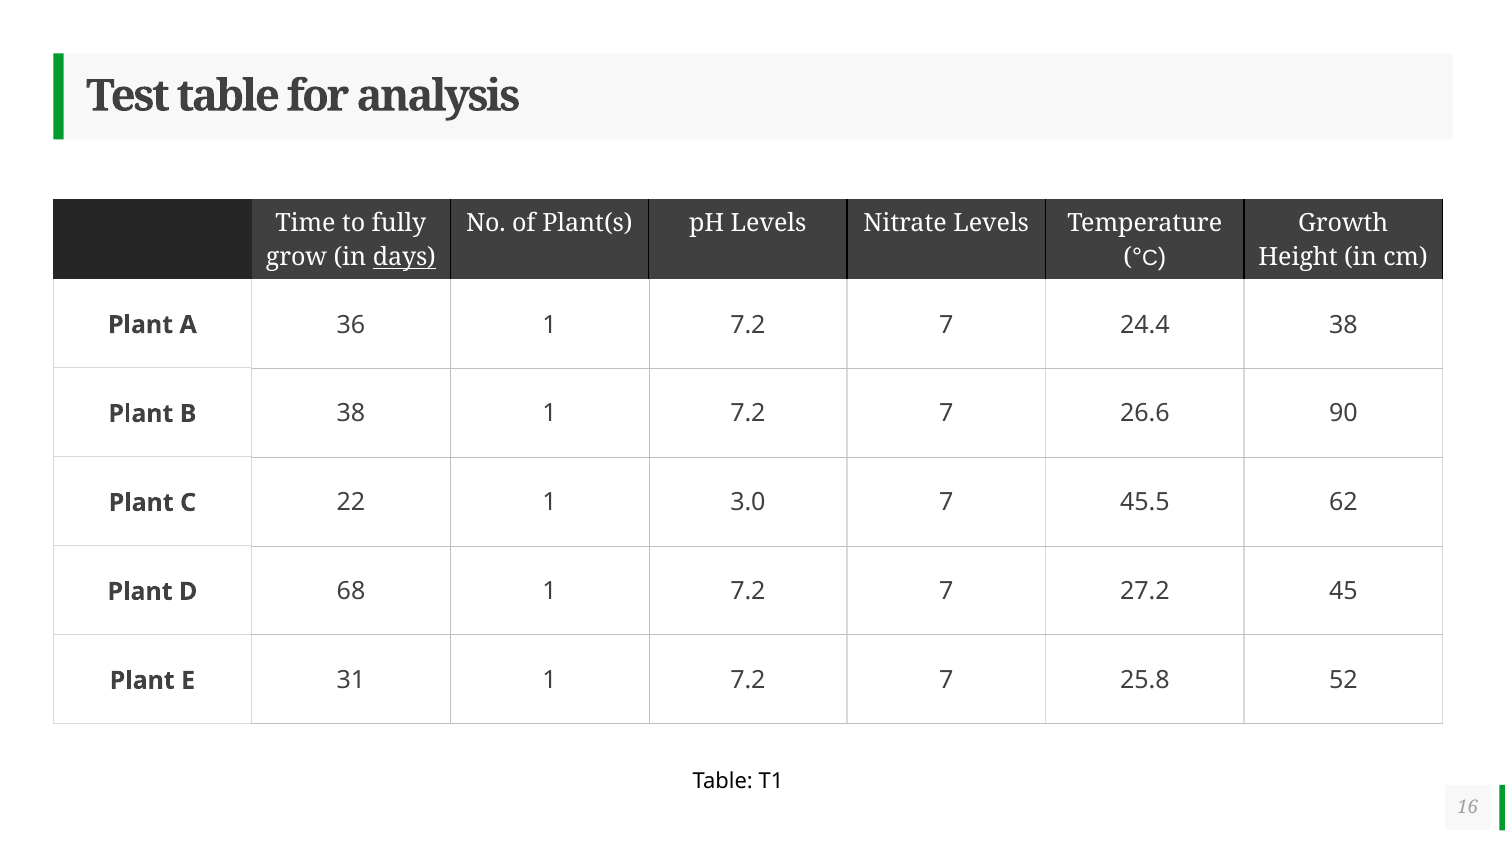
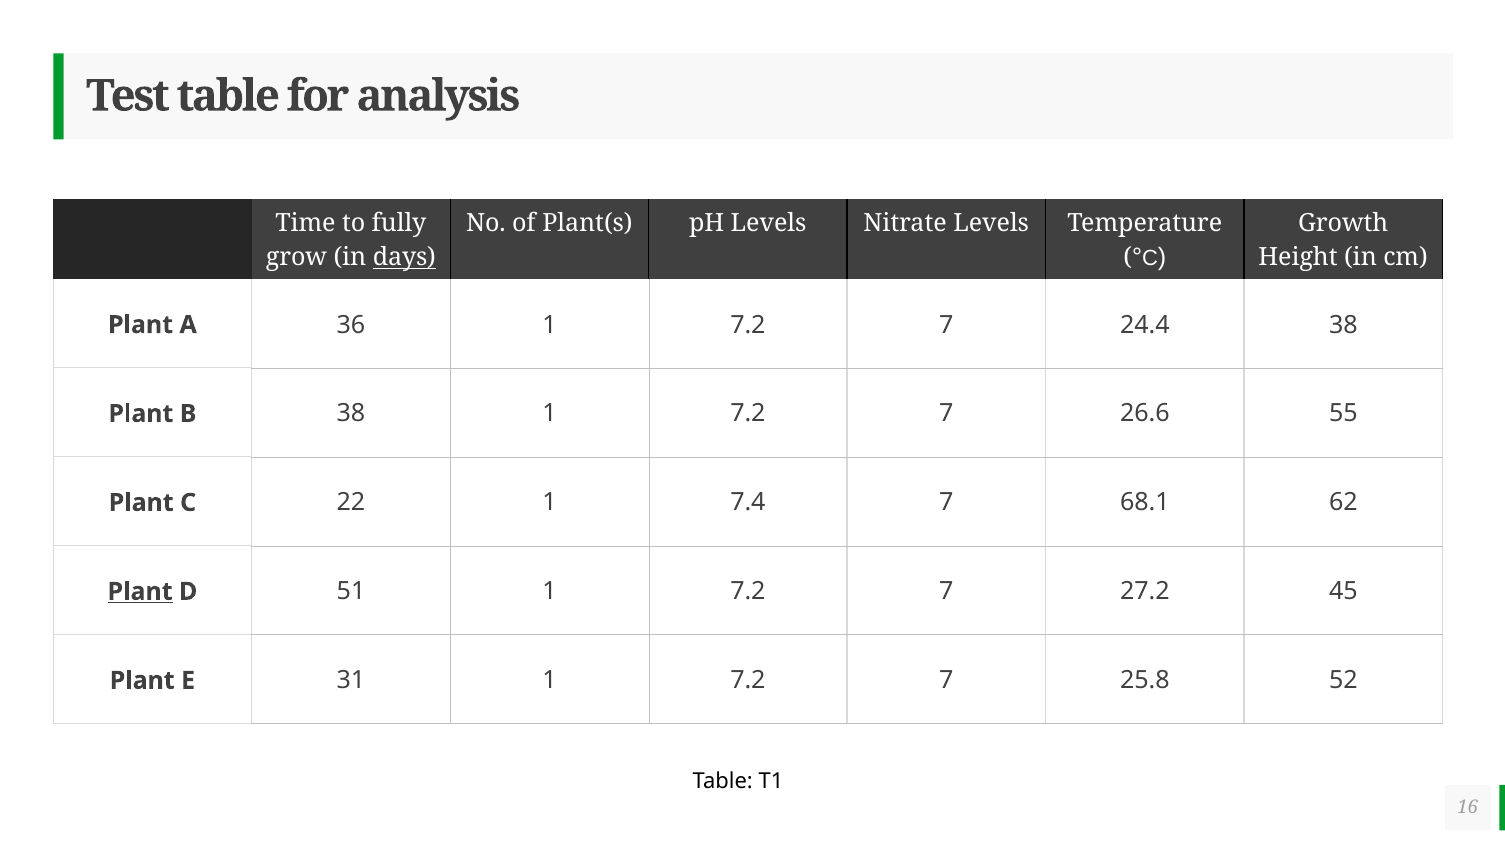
90: 90 -> 55
3.0: 3.0 -> 7.4
45.5: 45.5 -> 68.1
Plant at (140, 591) underline: none -> present
68: 68 -> 51
